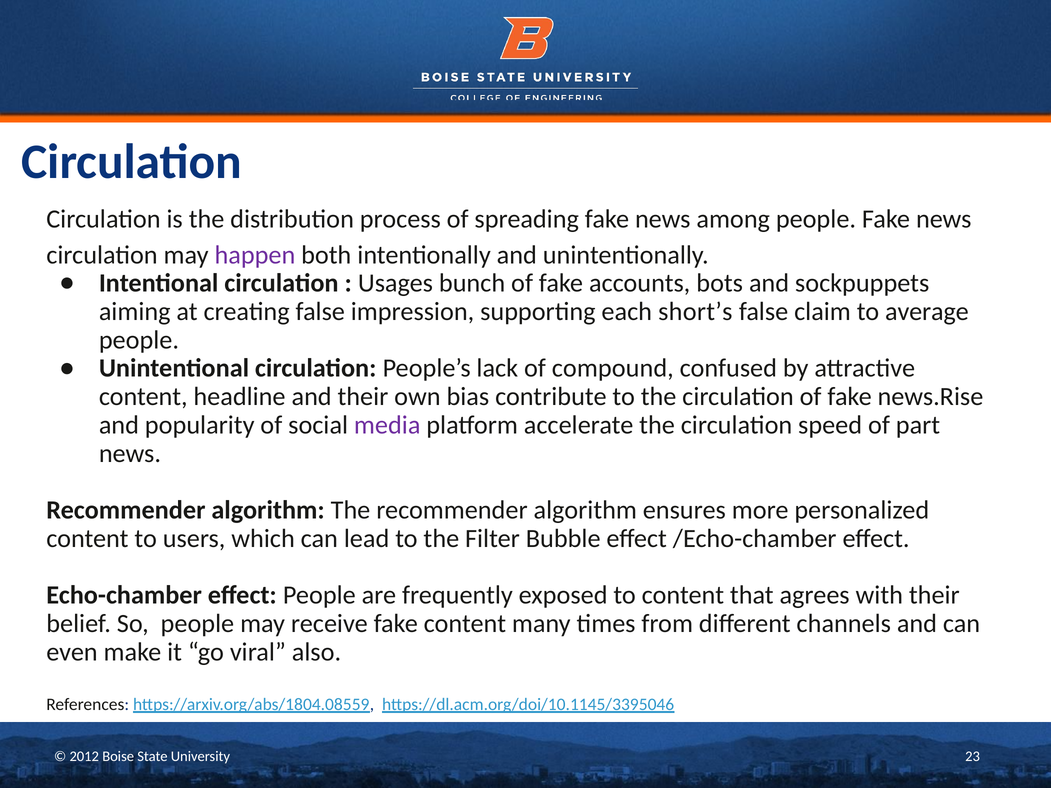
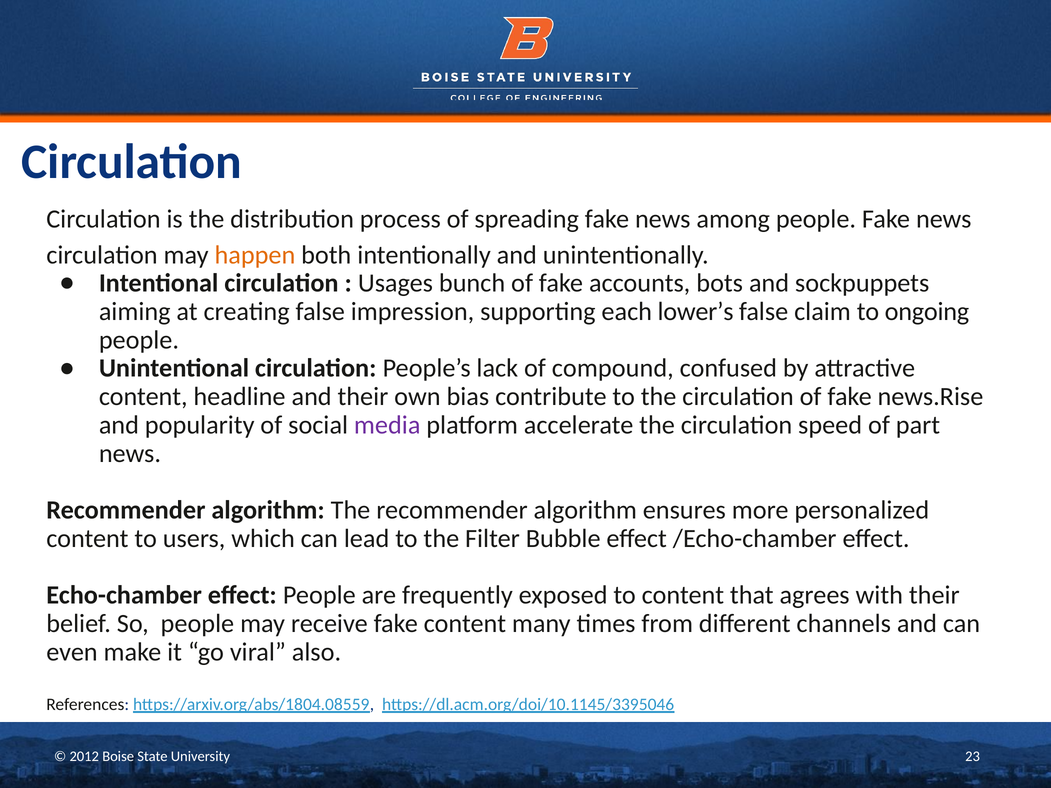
happen colour: purple -> orange
short’s: short’s -> lower’s
average: average -> ongoing
